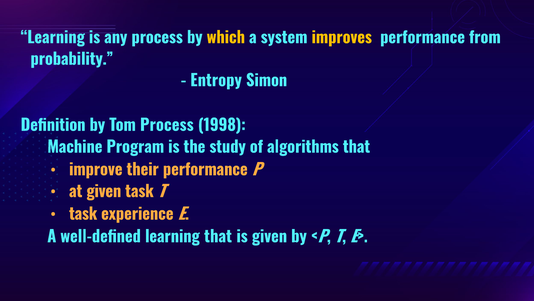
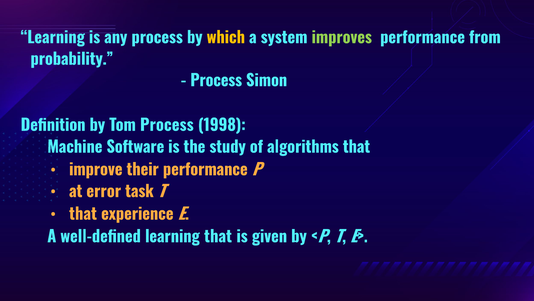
improves colour: yellow -> light green
Entropy at (216, 81): Entropy -> Process
Program: Program -> Software
at given: given -> error
task at (83, 214): task -> that
